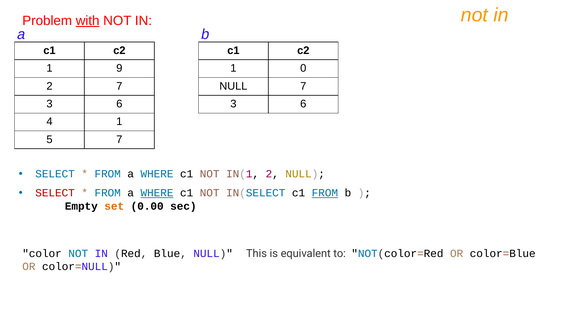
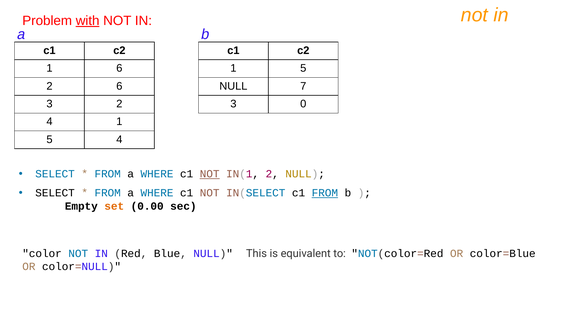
1 9: 9 -> 6
0 at (303, 68): 0 -> 5
2 7: 7 -> 6
6 at (119, 104): 6 -> 2
6 at (303, 104): 6 -> 0
5 7: 7 -> 4
NOT at (210, 174) underline: none -> present
SELECT at (55, 193) colour: red -> black
WHERE at (157, 193) underline: present -> none
